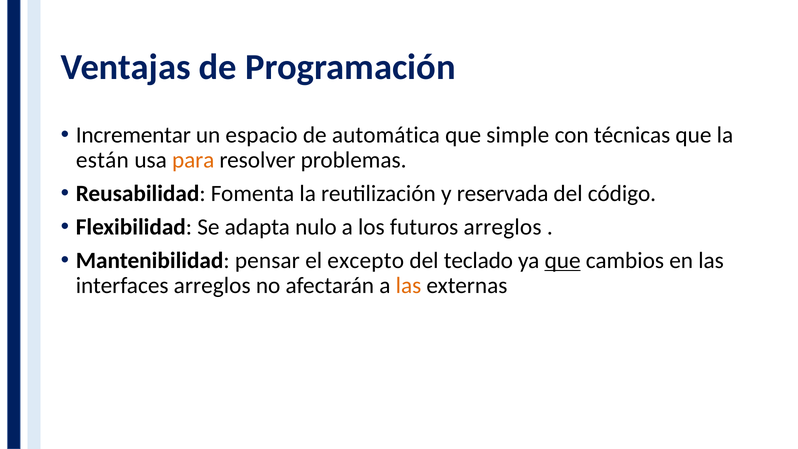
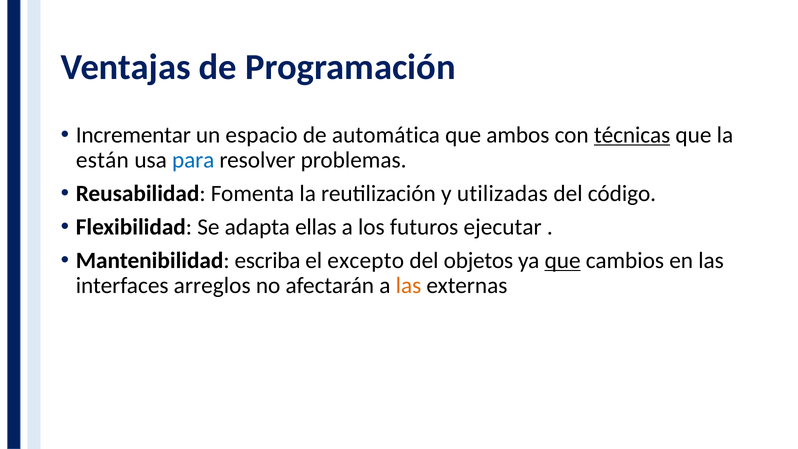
simple: simple -> ambos
técnicas underline: none -> present
para colour: orange -> blue
reservada: reservada -> utilizadas
nulo: nulo -> ellas
futuros arreglos: arreglos -> ejecutar
pensar: pensar -> escriba
teclado: teclado -> objetos
